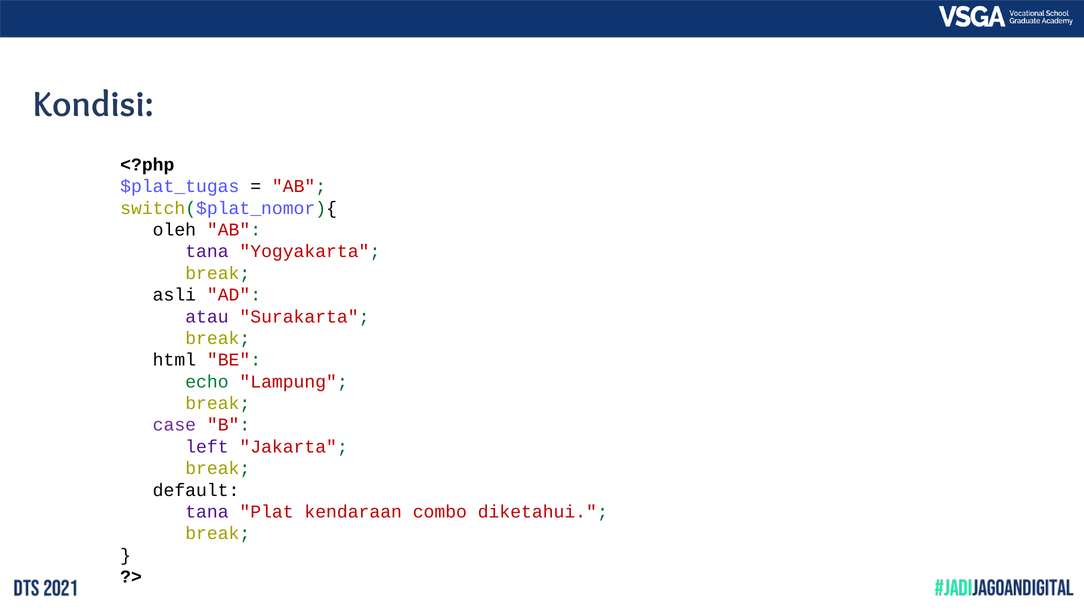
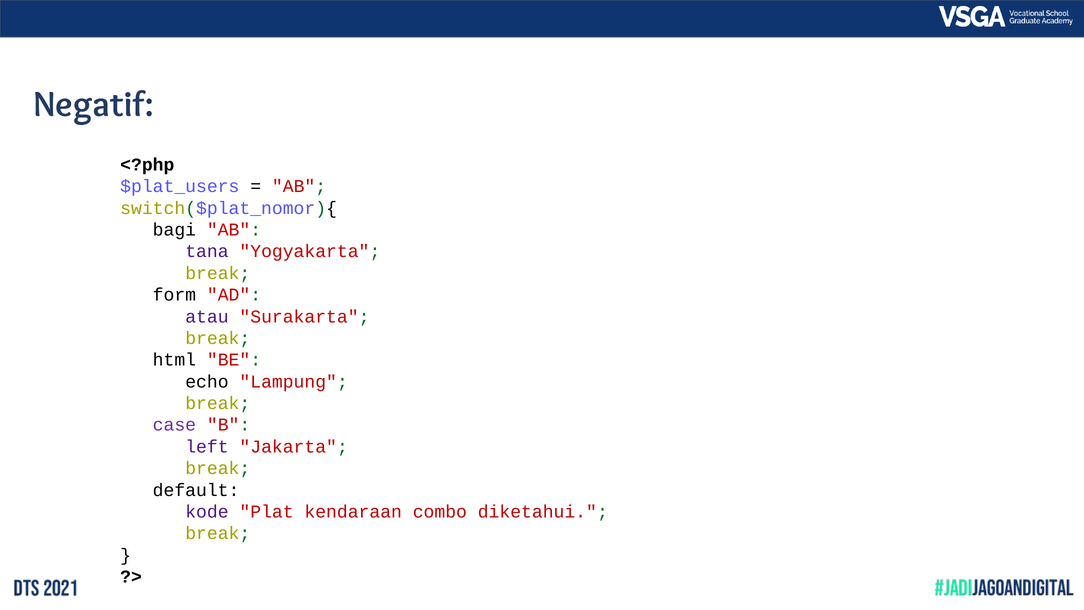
Kondisi: Kondisi -> Negatif
$plat_tugas: $plat_tugas -> $plat_users
oleh: oleh -> bagi
asli: asli -> form
echo colour: green -> black
tana at (207, 512): tana -> kode
